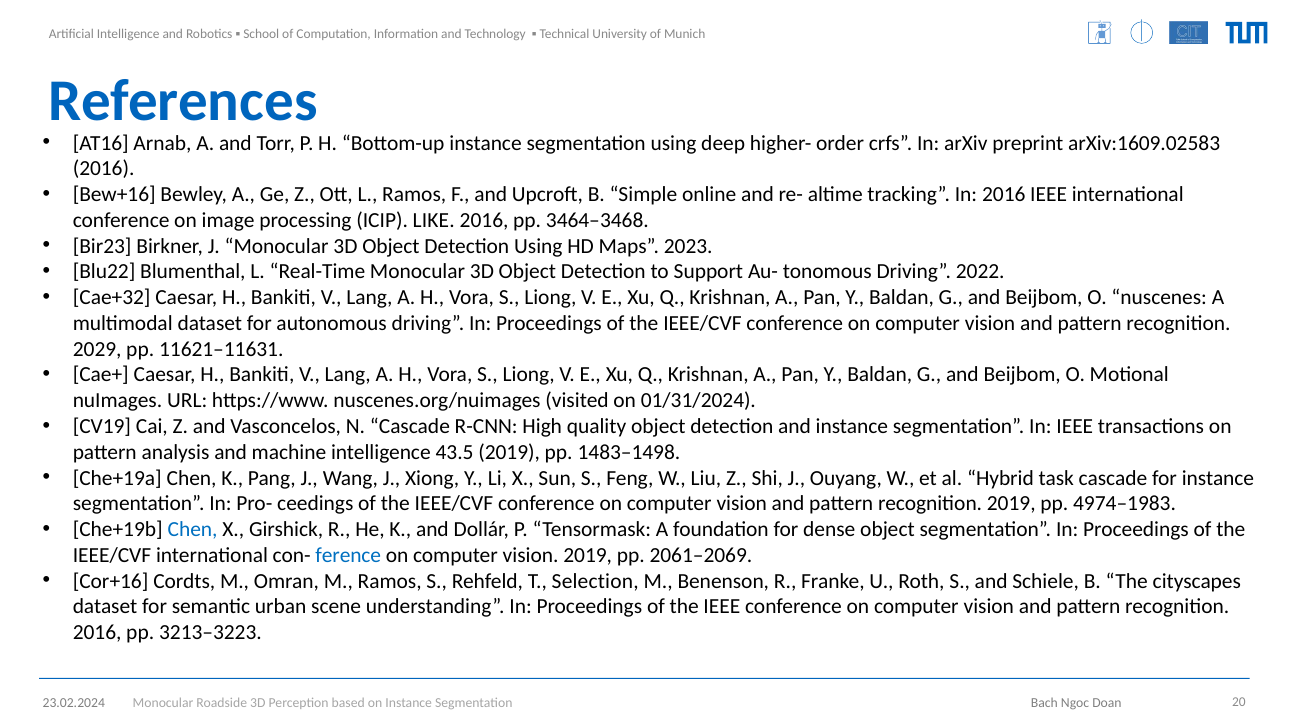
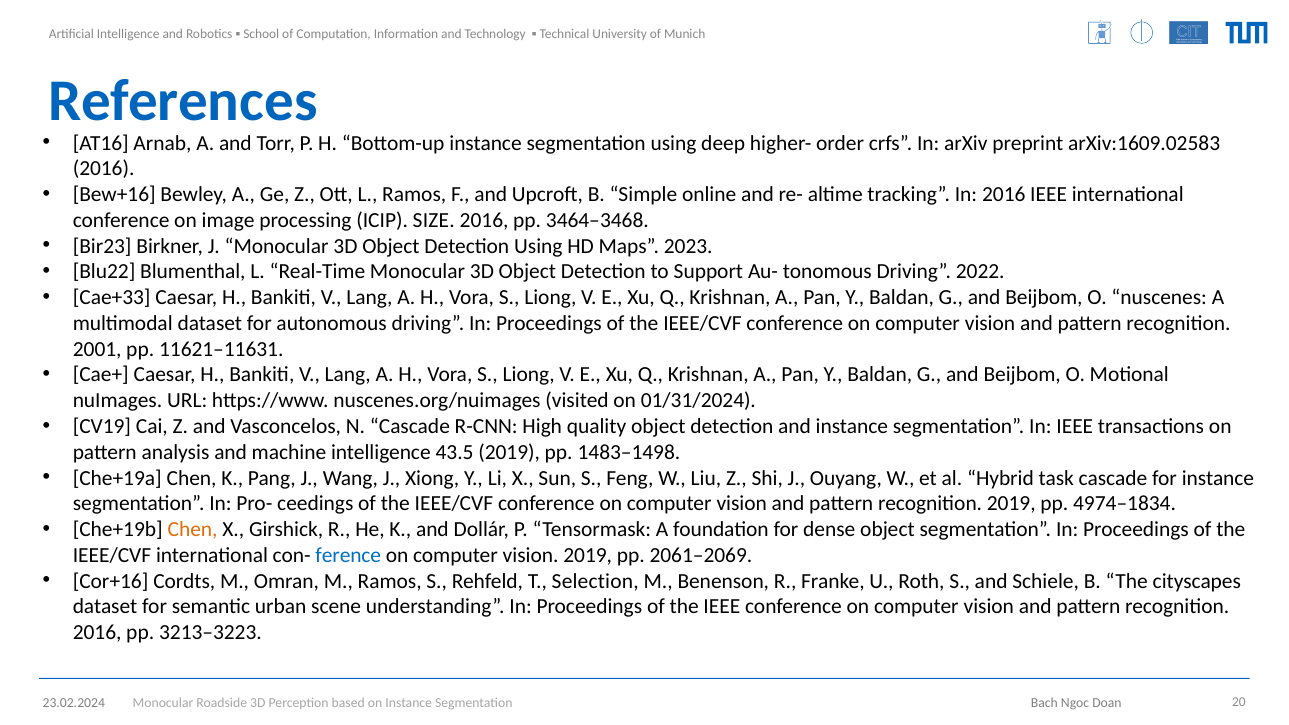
LIKE: LIKE -> SIZE
Cae+32: Cae+32 -> Cae+33
2029: 2029 -> 2001
4974–1983: 4974–1983 -> 4974–1834
Chen at (193, 530) colour: blue -> orange
